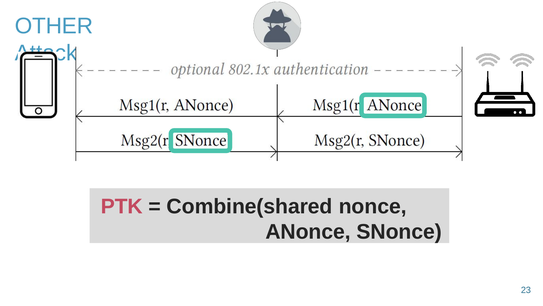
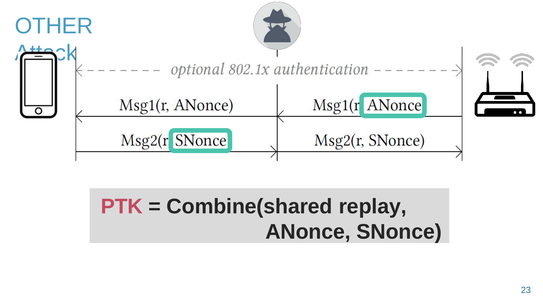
nonce: nonce -> replay
